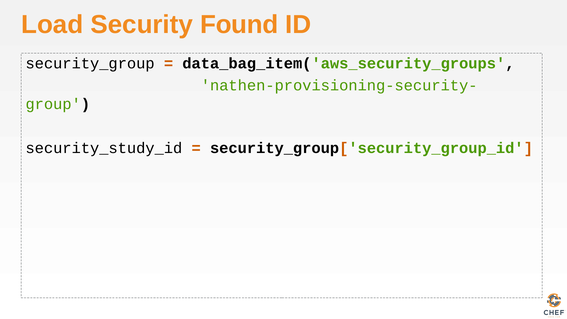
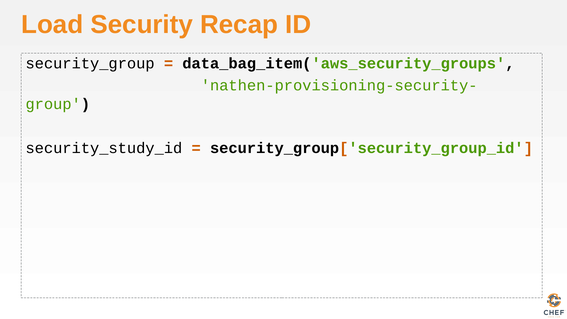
Found: Found -> Recap
